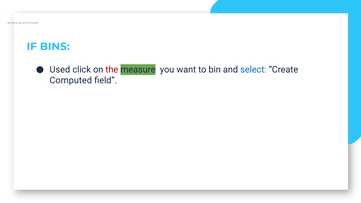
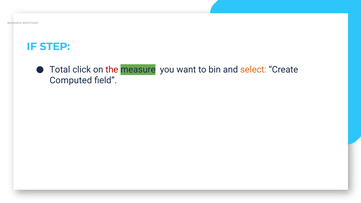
BINS: BINS -> STEP
Used: Used -> Total
select colour: blue -> orange
